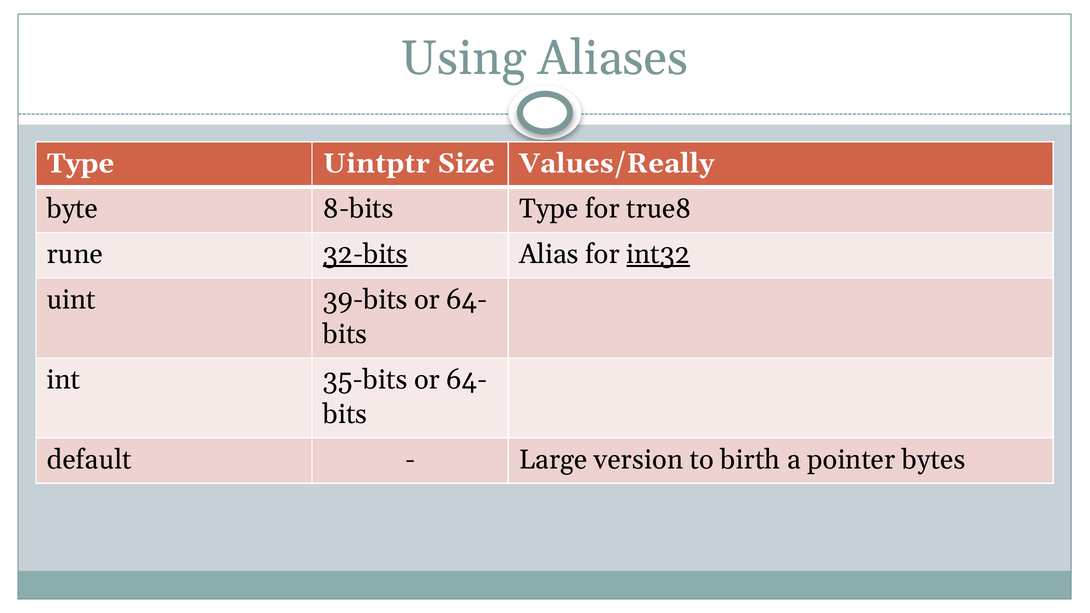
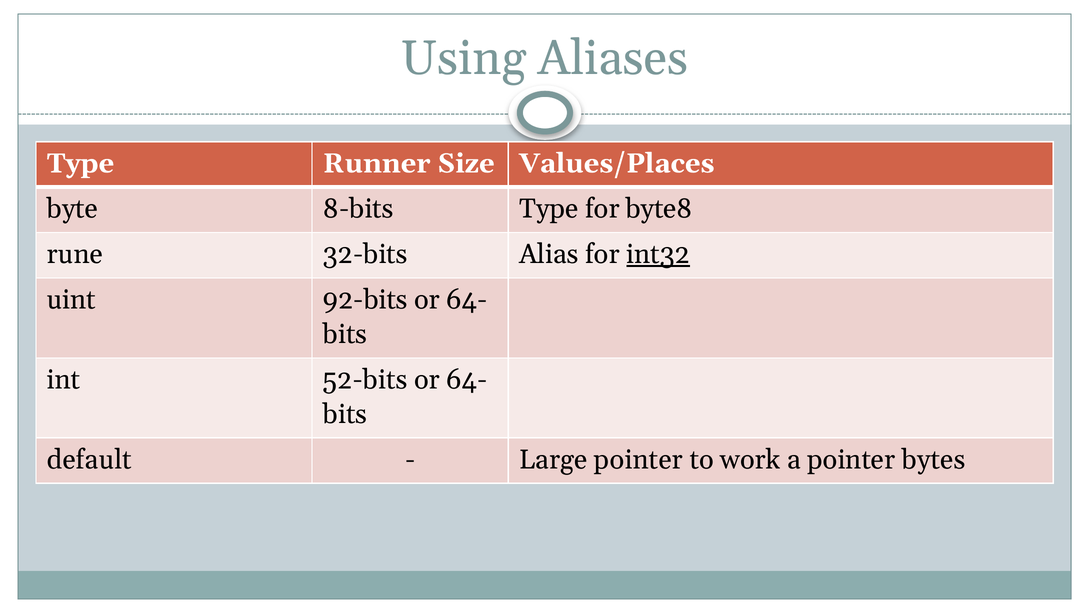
Uintptr: Uintptr -> Runner
Values/Really: Values/Really -> Values/Places
true8: true8 -> byte8
32-bits underline: present -> none
39-bits: 39-bits -> 92-bits
35-bits: 35-bits -> 52-bits
Large version: version -> pointer
birth: birth -> work
